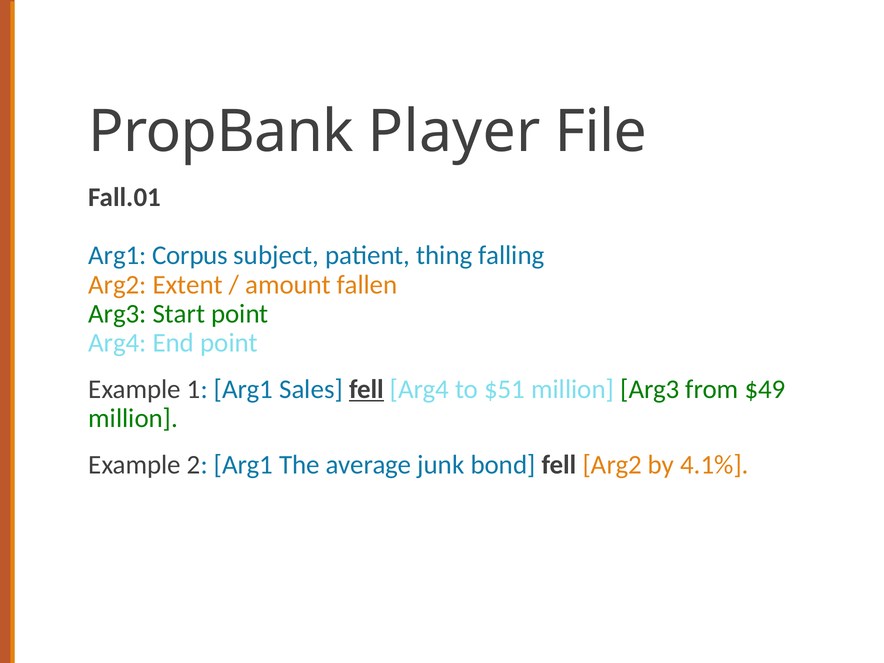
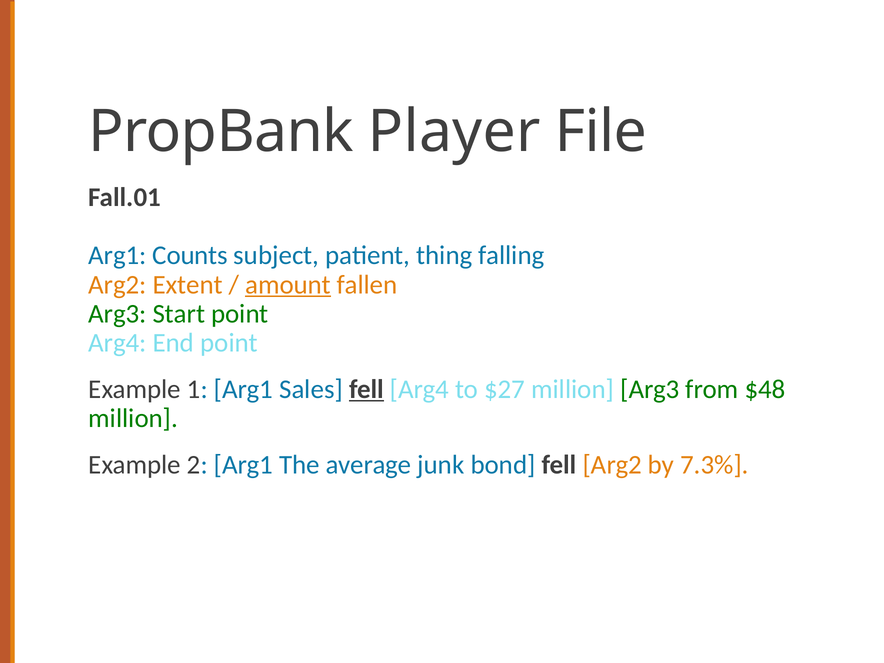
Corpus: Corpus -> Counts
amount underline: none -> present
$51: $51 -> $27
$49: $49 -> $48
4.1%: 4.1% -> 7.3%
